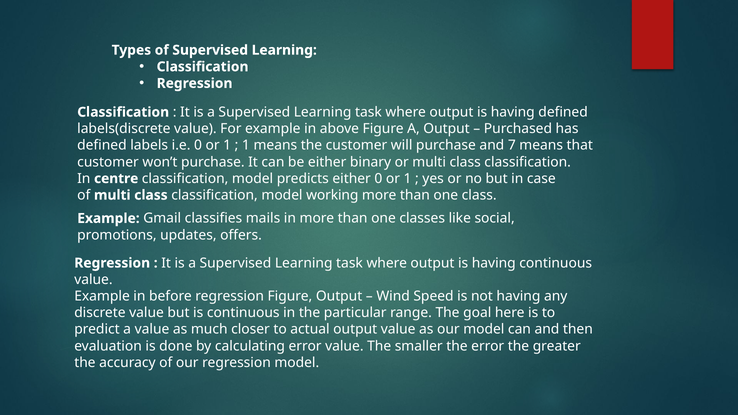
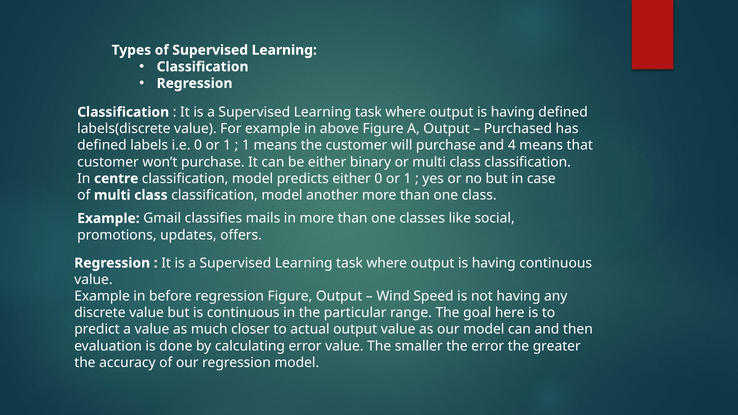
7: 7 -> 4
working: working -> another
